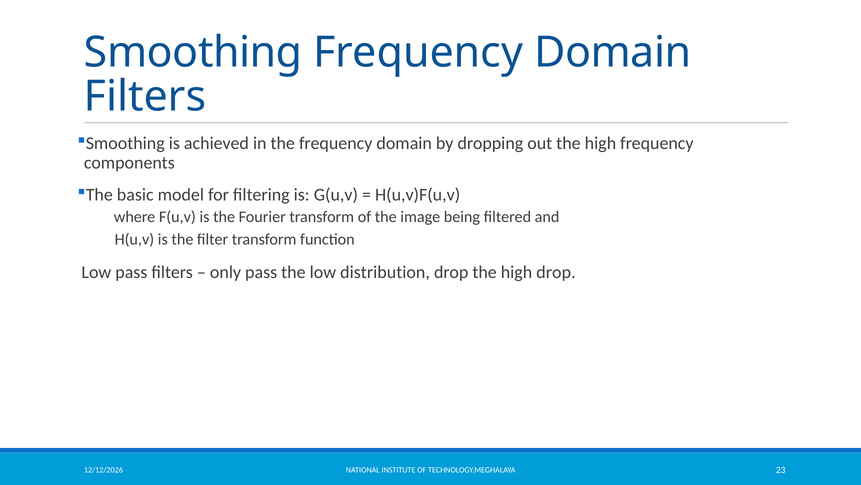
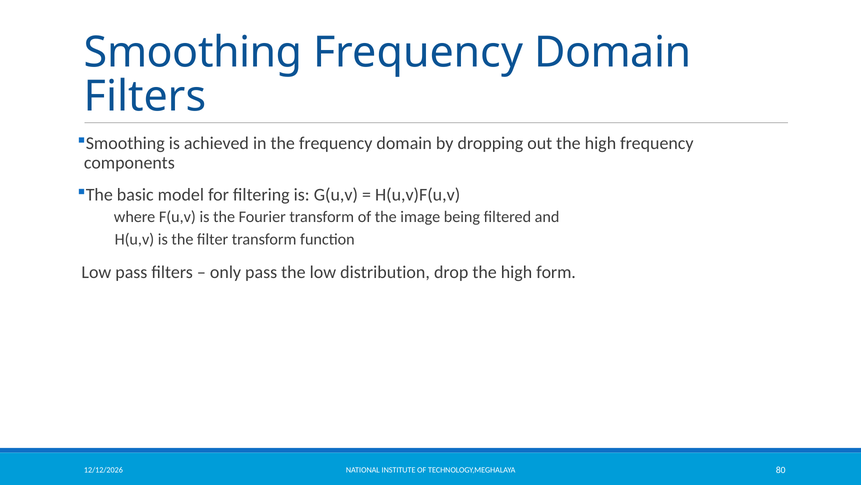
high drop: drop -> form
23: 23 -> 80
